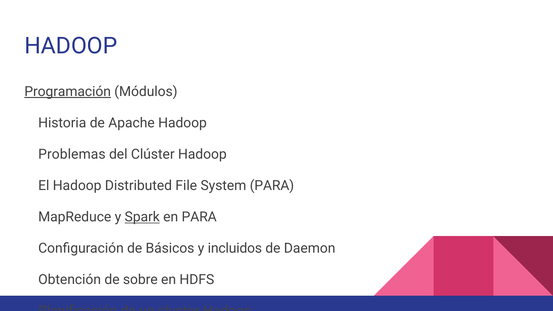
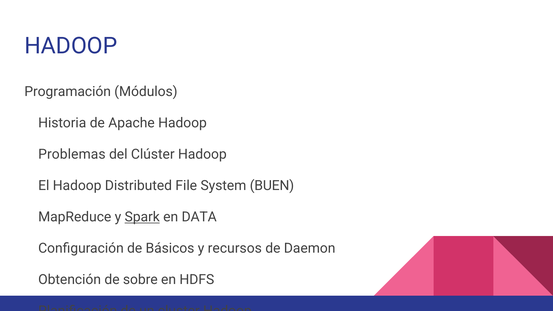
Programación underline: present -> none
System PARA: PARA -> BUEN
en PARA: PARA -> DATA
y incluidos: incluidos -> recursos
